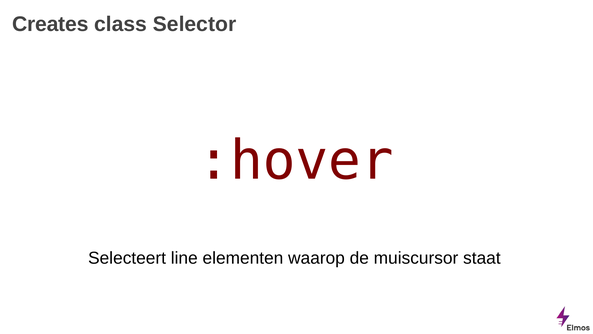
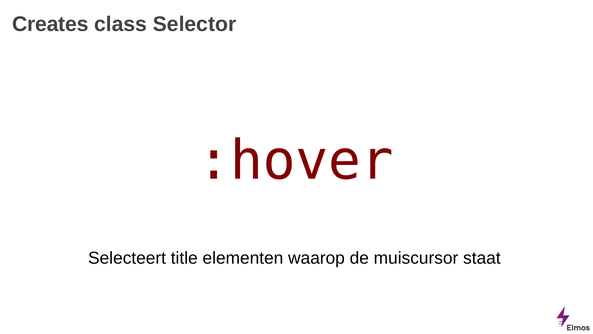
line: line -> title
